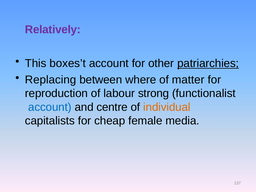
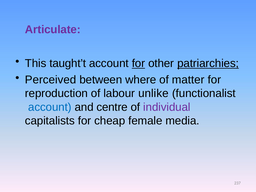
Relatively: Relatively -> Articulate
boxes’t: boxes’t -> taught’t
for at (138, 63) underline: none -> present
Replacing: Replacing -> Perceived
strong: strong -> unlike
individual colour: orange -> purple
